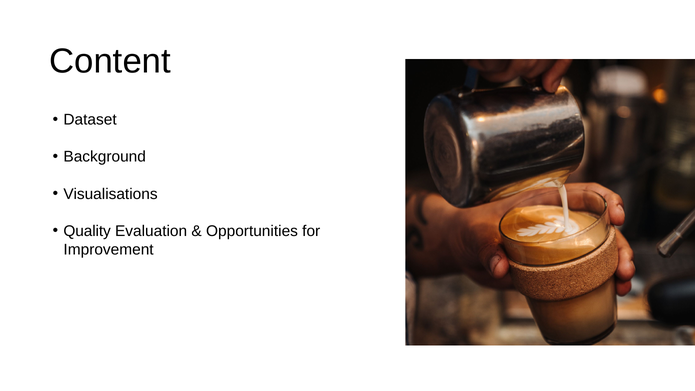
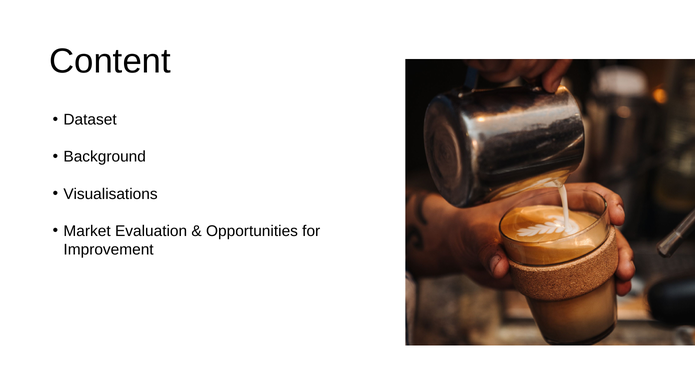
Quality: Quality -> Market
